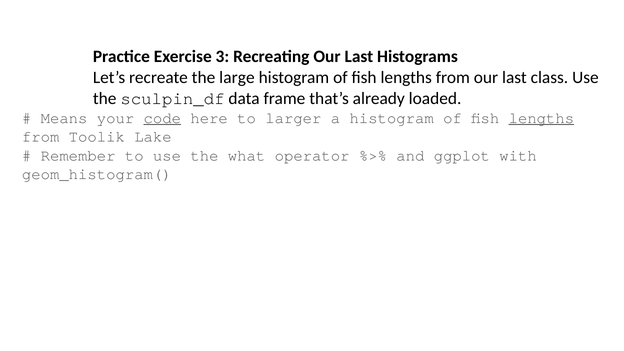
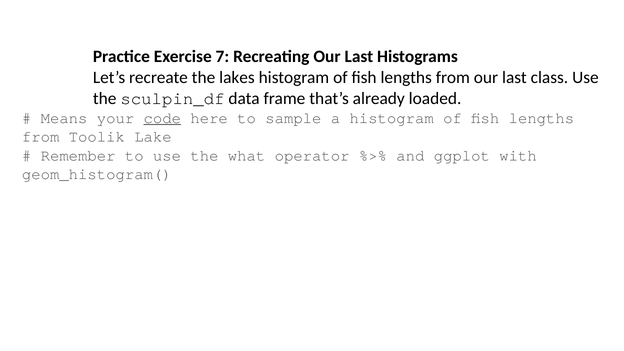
3: 3 -> 7
large: large -> lakes
larger: larger -> sample
lengths at (541, 118) underline: present -> none
